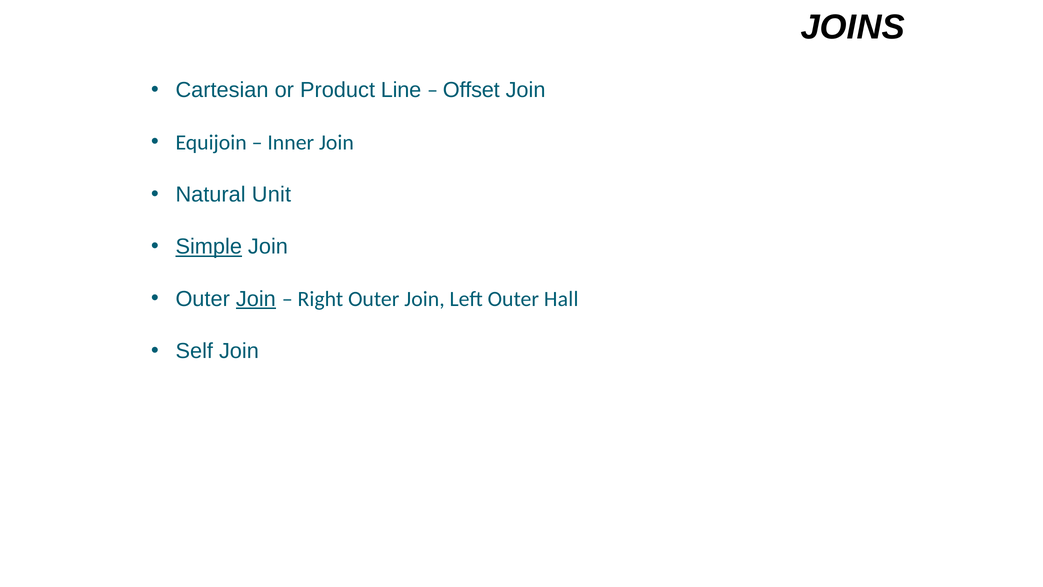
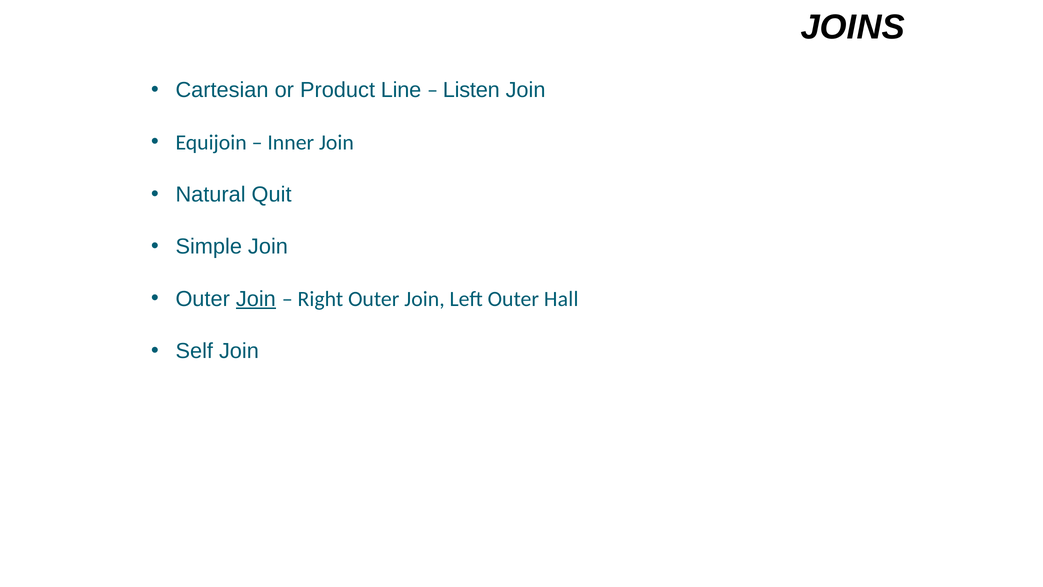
Offset: Offset -> Listen
Unit: Unit -> Quit
Simple underline: present -> none
